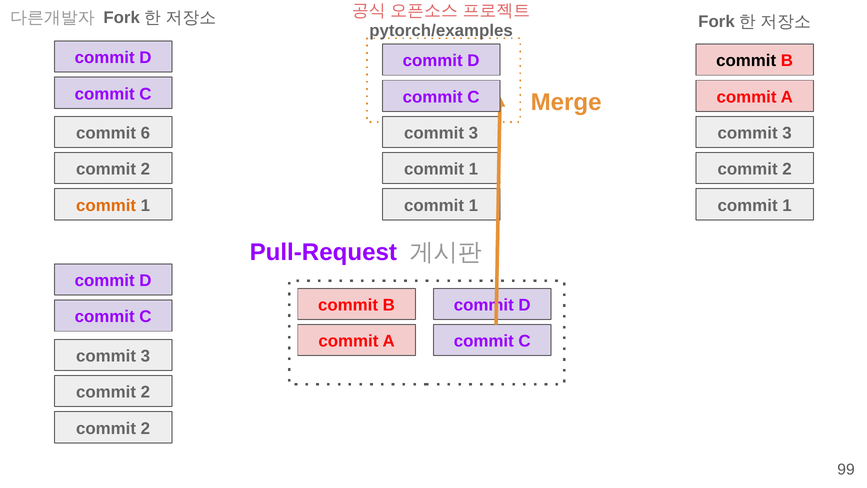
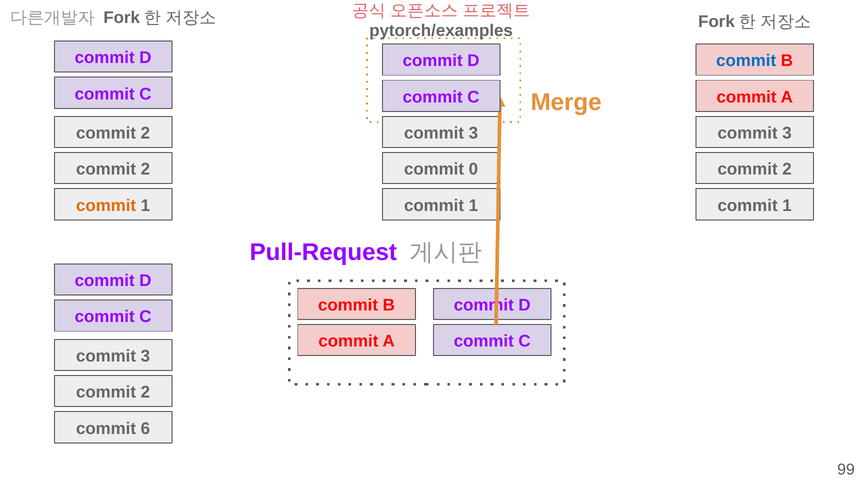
commit at (746, 61) colour: black -> blue
6 at (145, 133): 6 -> 2
1 at (473, 169): 1 -> 0
2 at (145, 428): 2 -> 6
